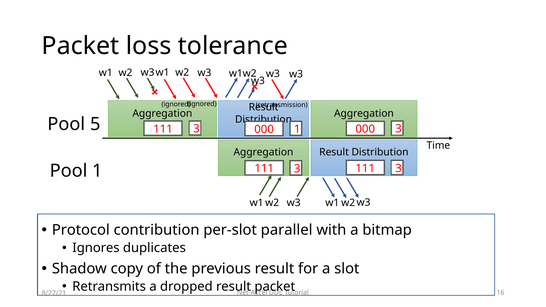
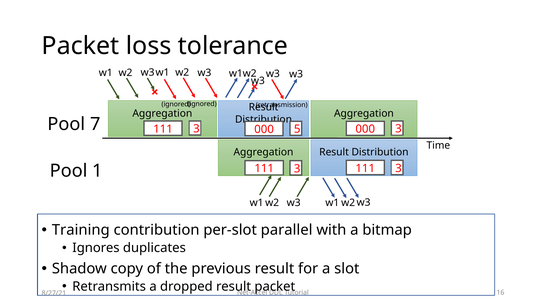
5: 5 -> 7
1 at (297, 129): 1 -> 5
Protocol: Protocol -> Training
